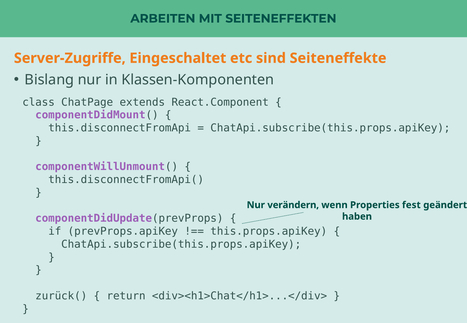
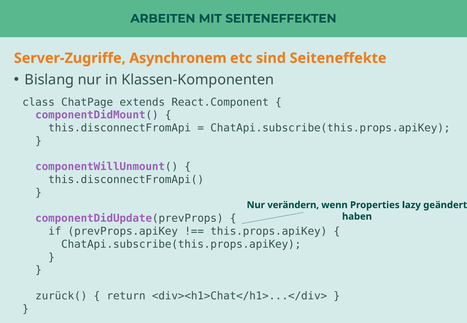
Eingeschaltet: Eingeschaltet -> Asynchronem
fest: fest -> lazy
